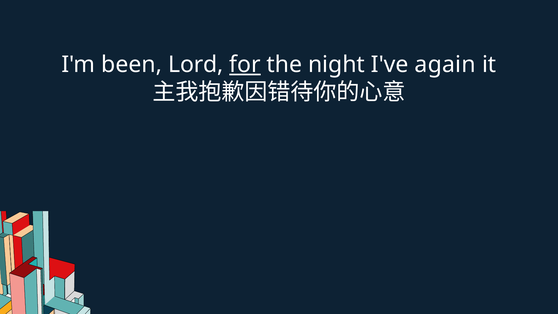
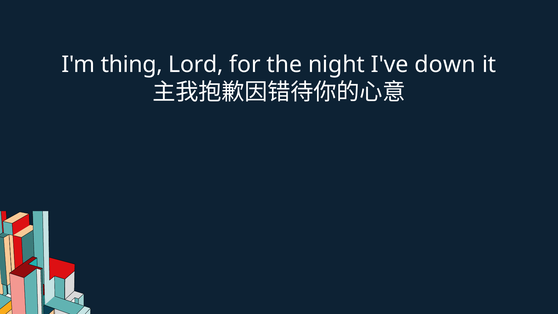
been: been -> thing
for underline: present -> none
again: again -> down
